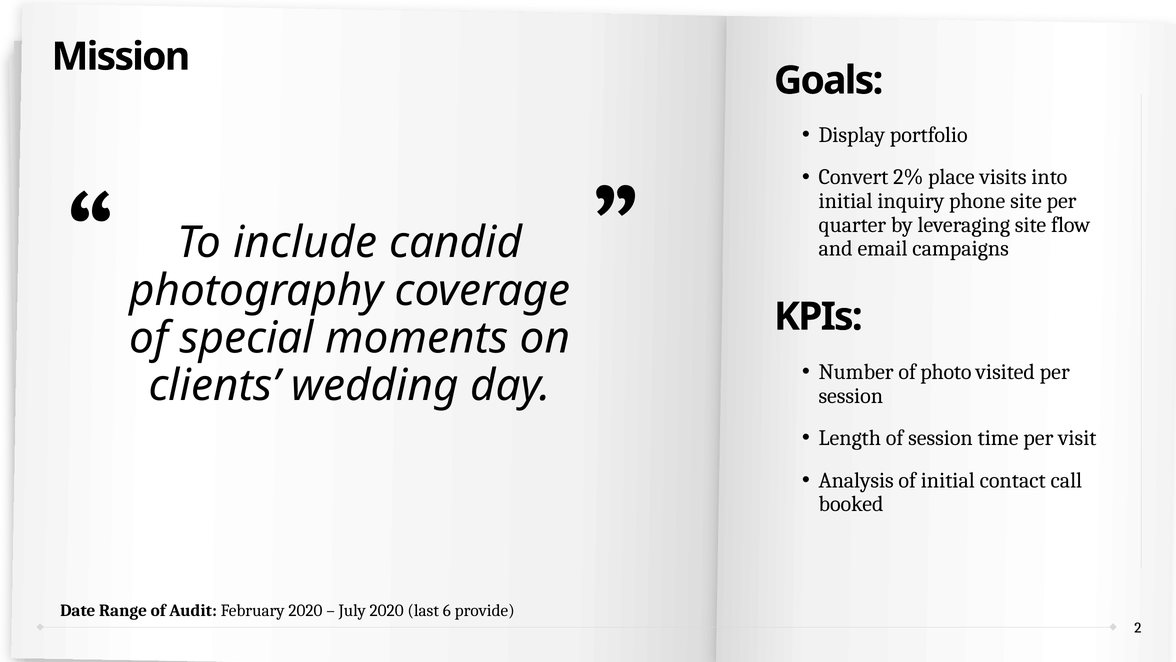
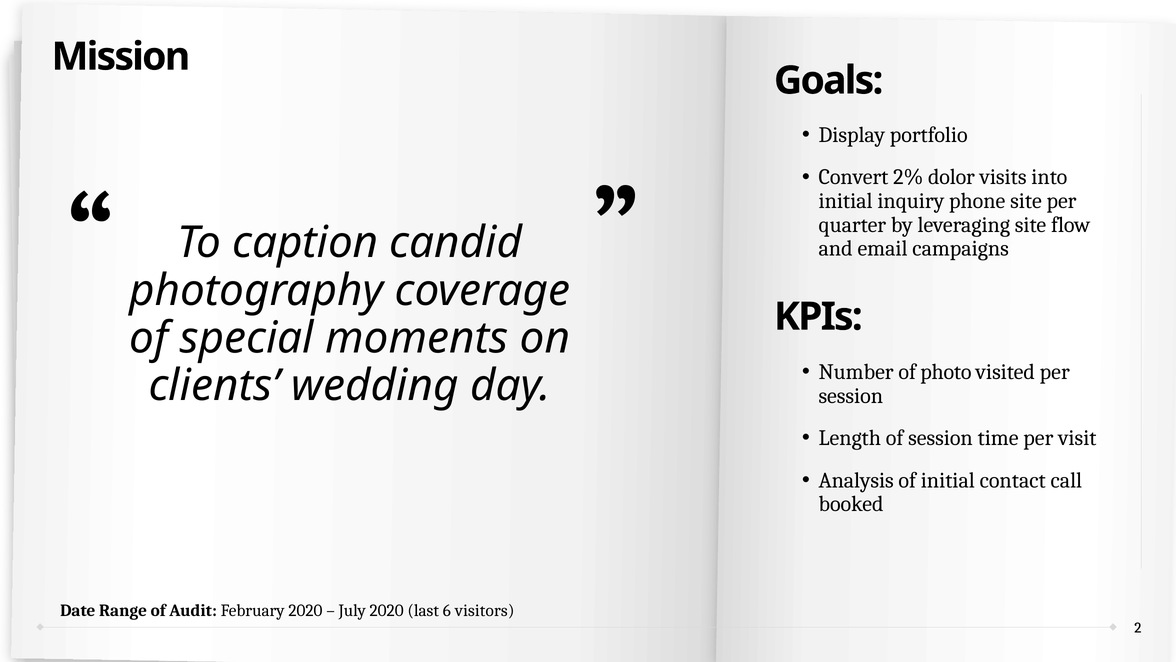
place: place -> dolor
include: include -> caption
provide: provide -> visitors
